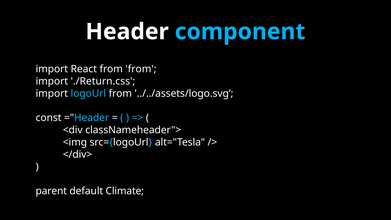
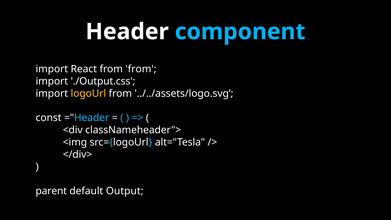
./Return.css: ./Return.css -> ./Output.css
logoUrl colour: light blue -> yellow
Climate: Climate -> Output
